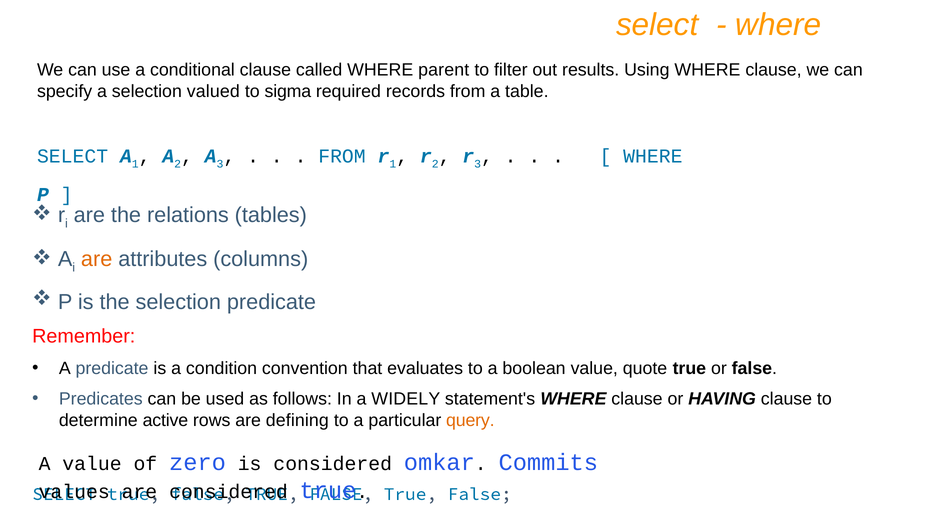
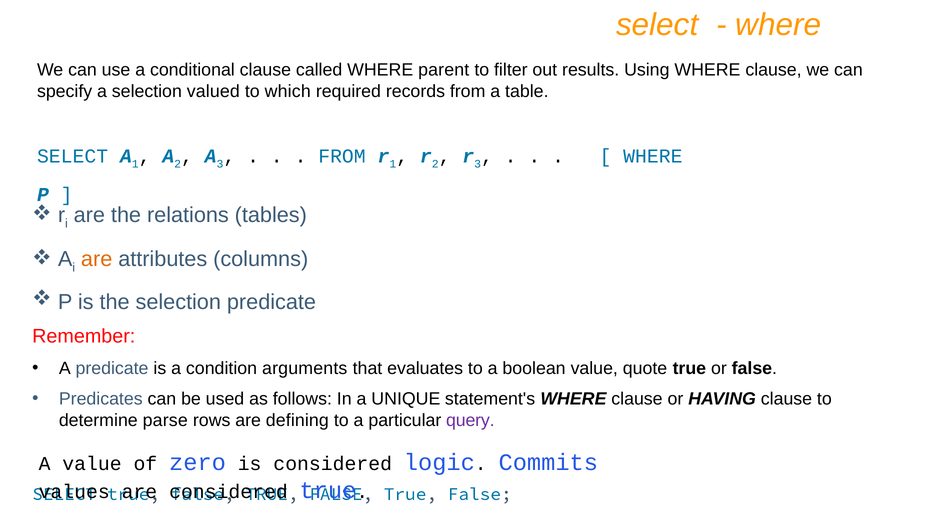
sigma: sigma -> which
convention: convention -> arguments
WIDELY: WIDELY -> UNIQUE
active: active -> parse
query colour: orange -> purple
omkar: omkar -> logic
